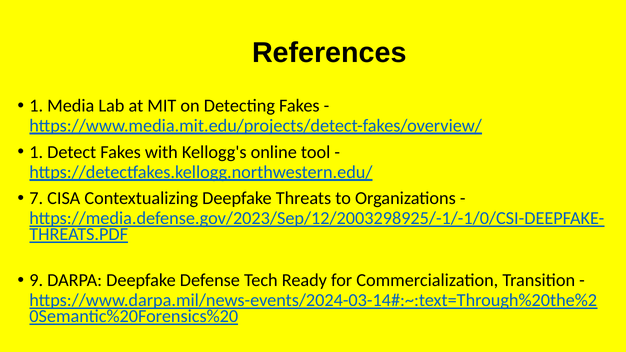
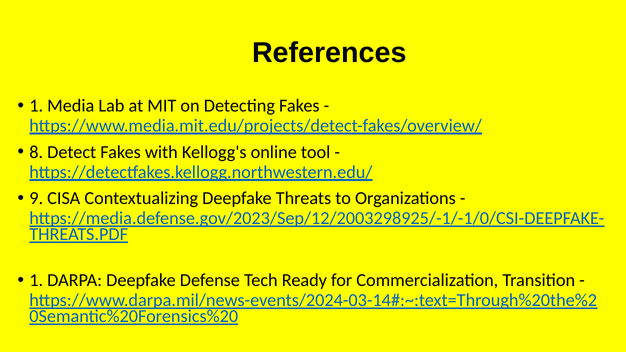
1 at (36, 152): 1 -> 8
7: 7 -> 9
9 at (36, 280): 9 -> 1
